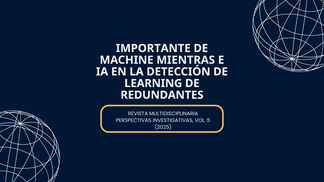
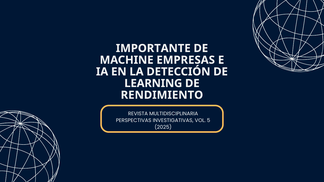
MIENTRAS: MIENTRAS -> EMPRESAS
REDUNDANTES: REDUNDANTES -> RENDIMIENTO
